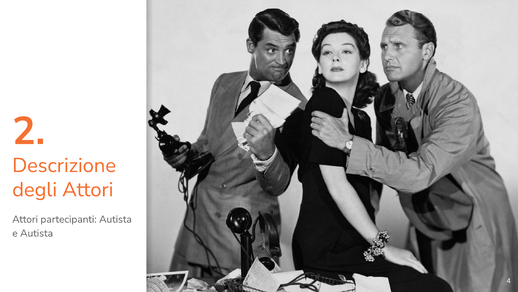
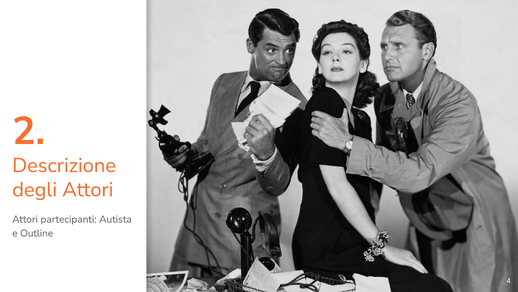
e Autista: Autista -> Outline
